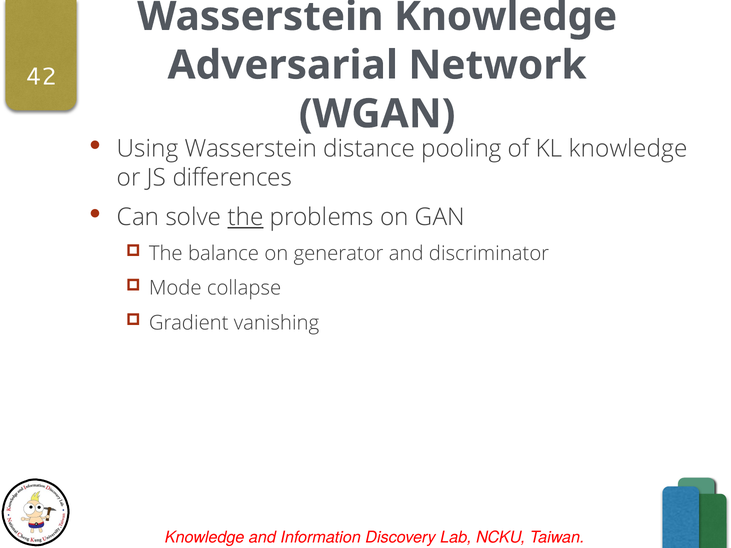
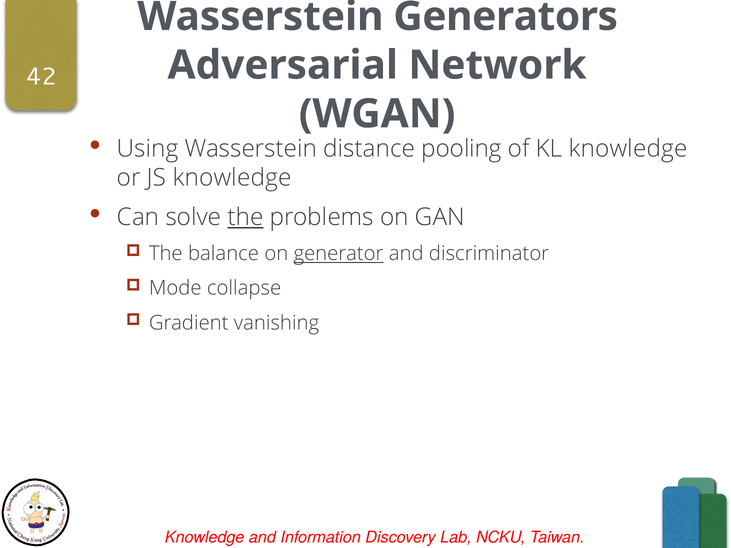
Wasserstein Knowledge: Knowledge -> Generators
JS differences: differences -> knowledge
generator underline: none -> present
